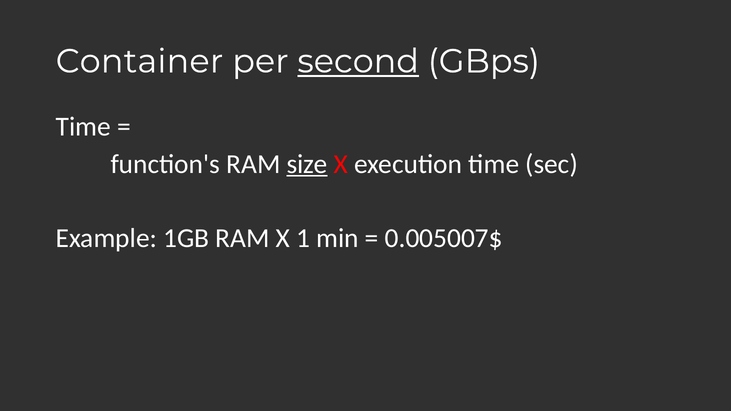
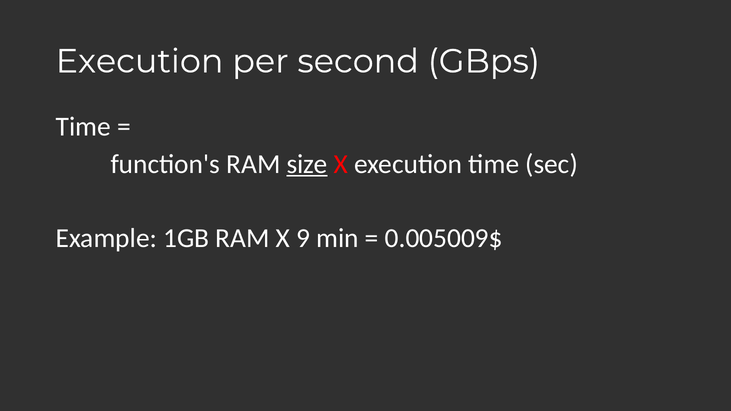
Container at (139, 61): Container -> Execution
second underline: present -> none
1: 1 -> 9
0.005007$: 0.005007$ -> 0.005009$
